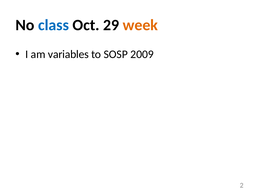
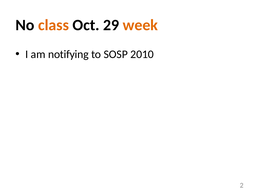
class colour: blue -> orange
variables: variables -> notifying
2009: 2009 -> 2010
